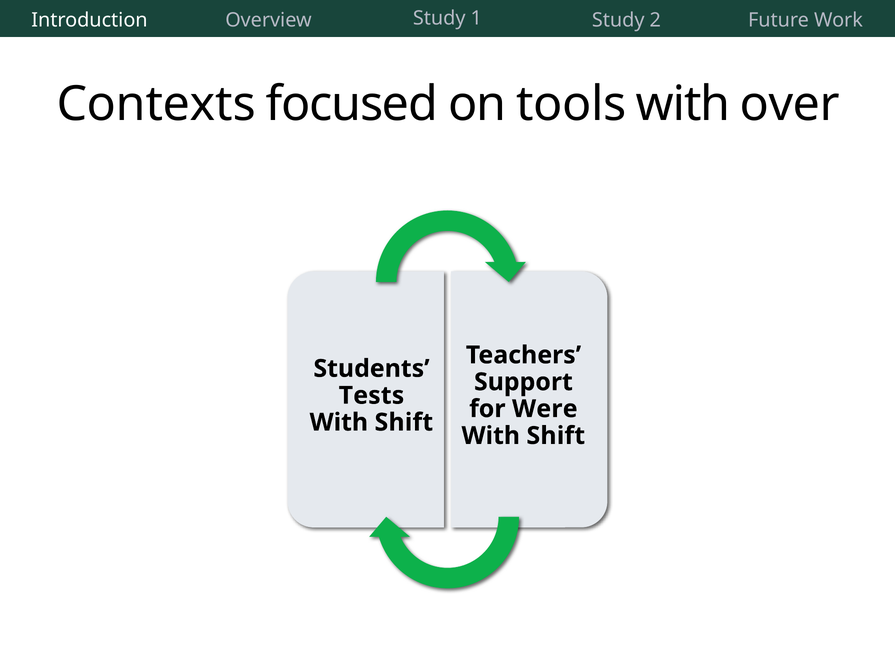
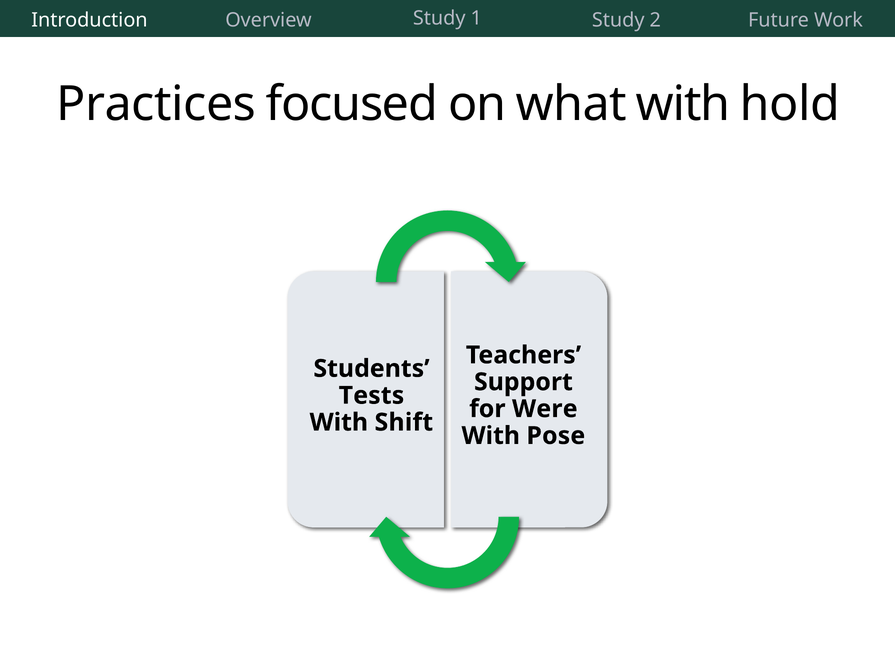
Contexts: Contexts -> Practices
tools: tools -> what
over: over -> hold
Shift at (556, 435): Shift -> Pose
